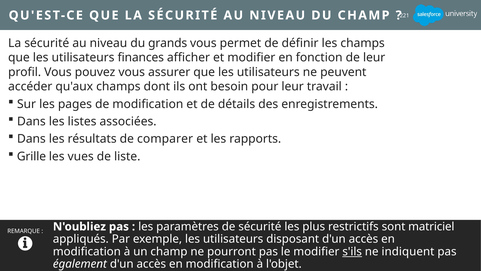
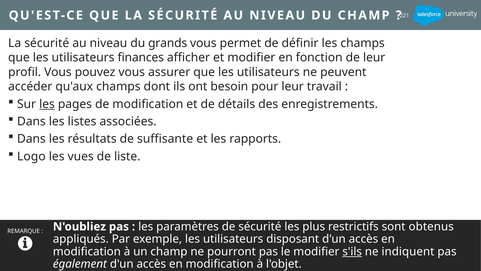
les at (47, 104) underline: none -> present
comparer: comparer -> suffisante
Grille: Grille -> Logo
matriciel: matriciel -> obtenus
